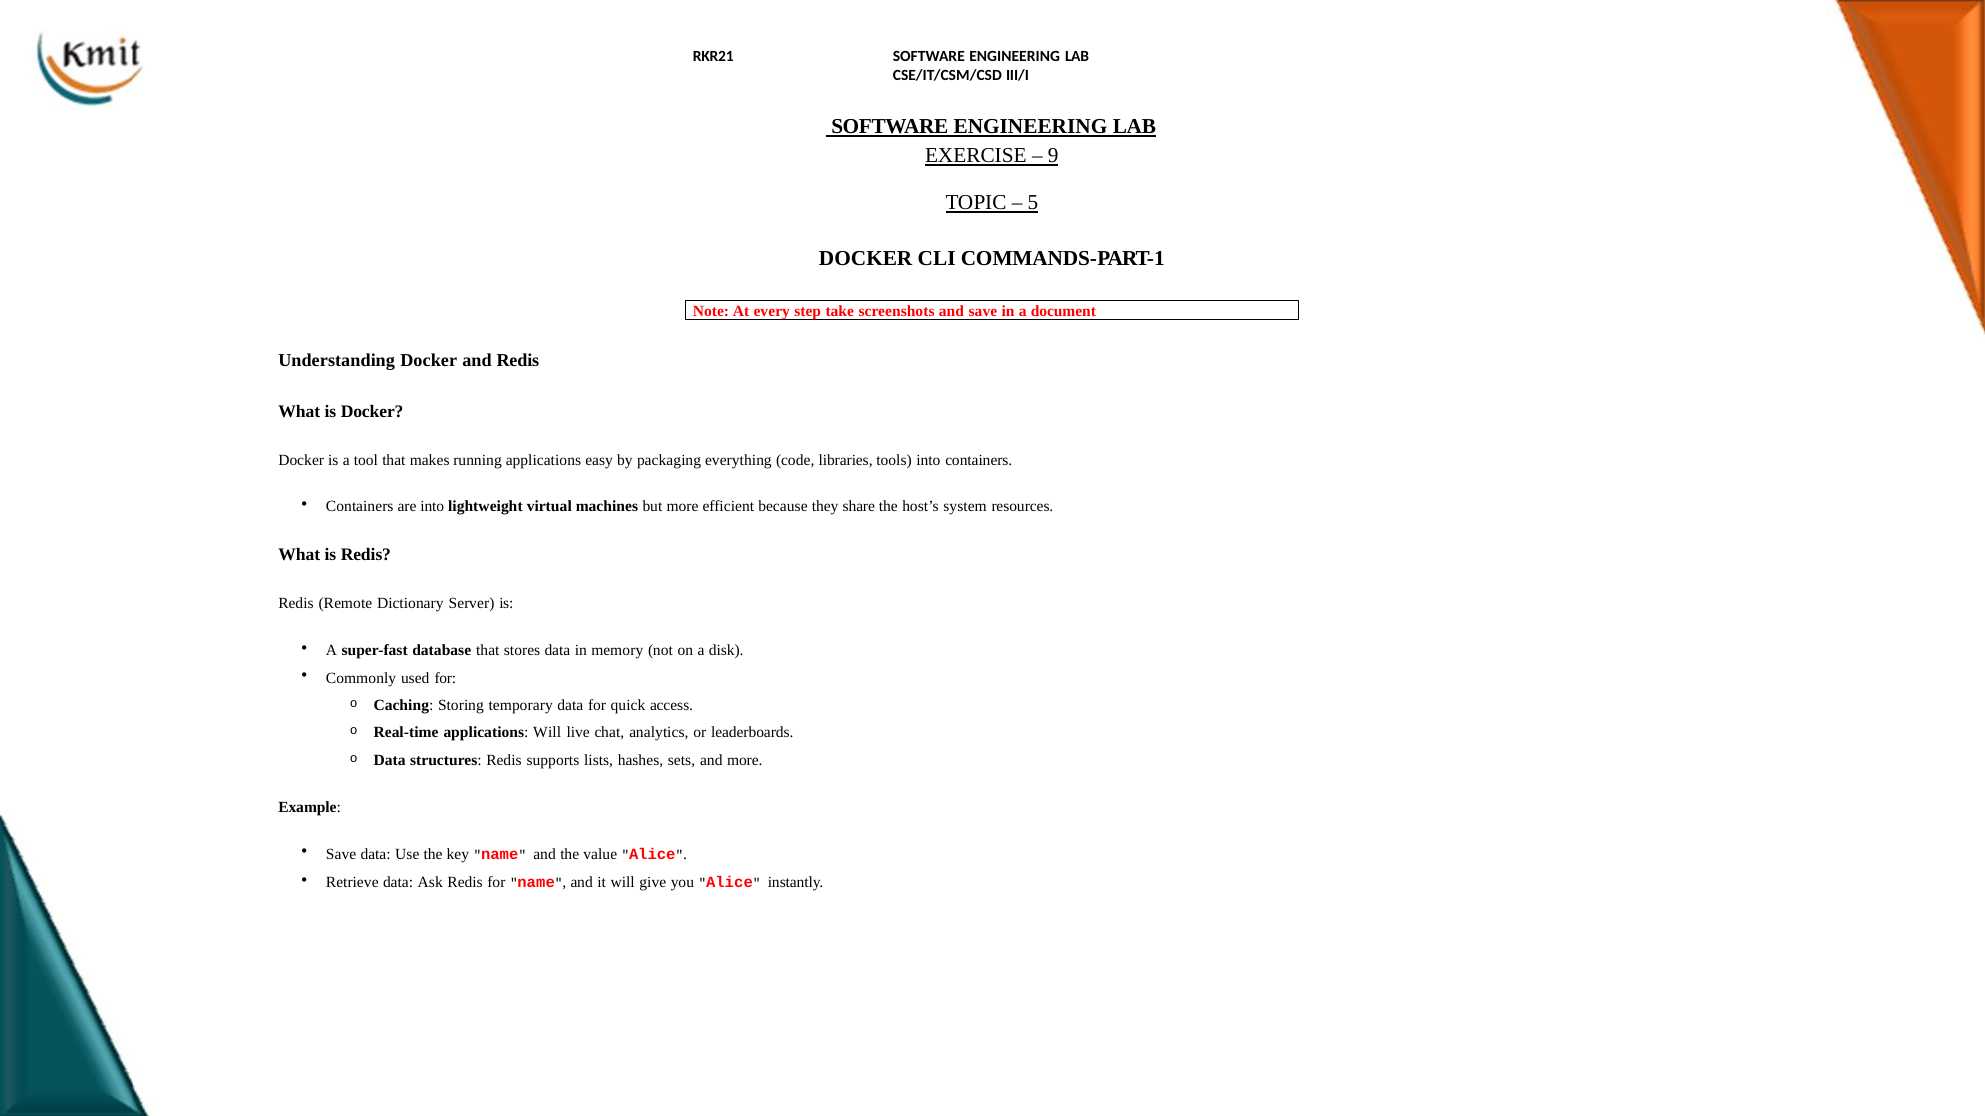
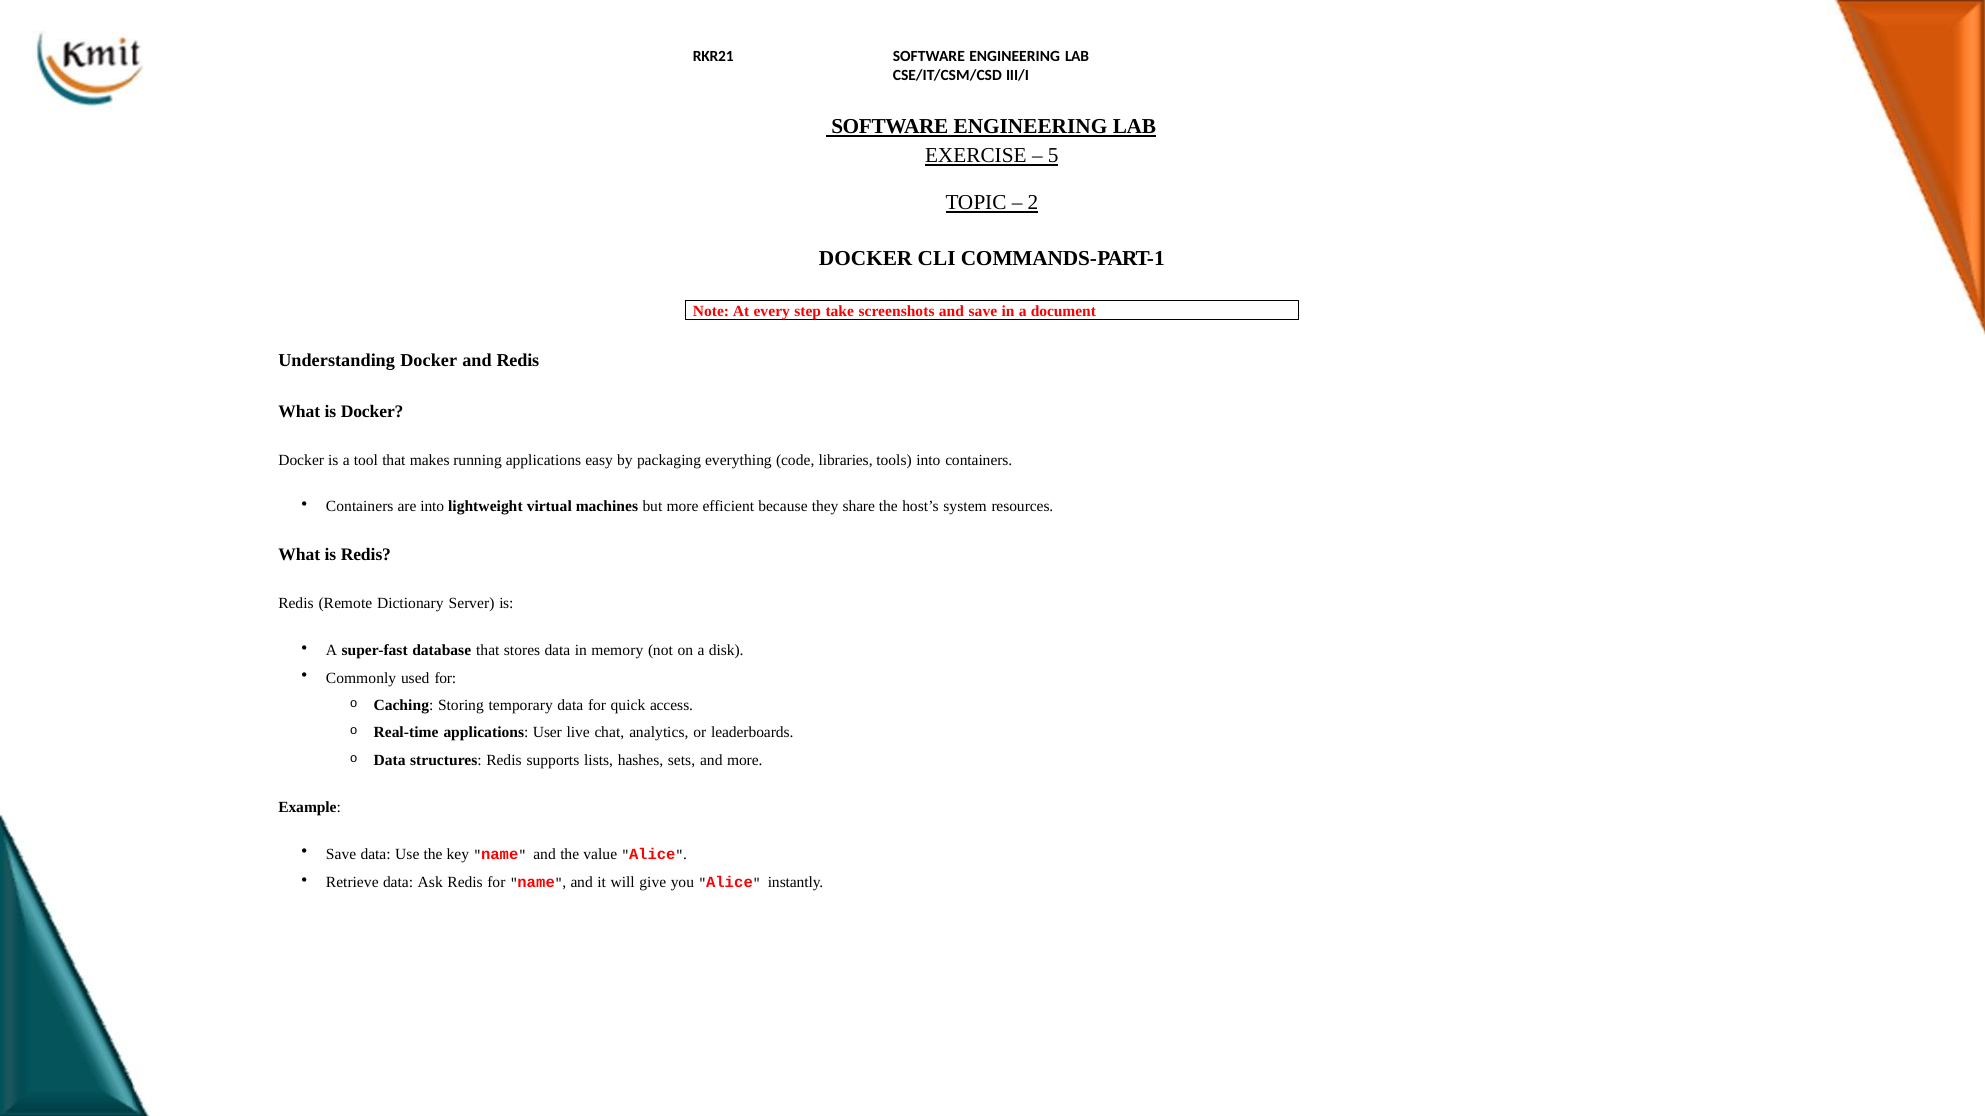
9: 9 -> 5
5: 5 -> 2
applications Will: Will -> User
